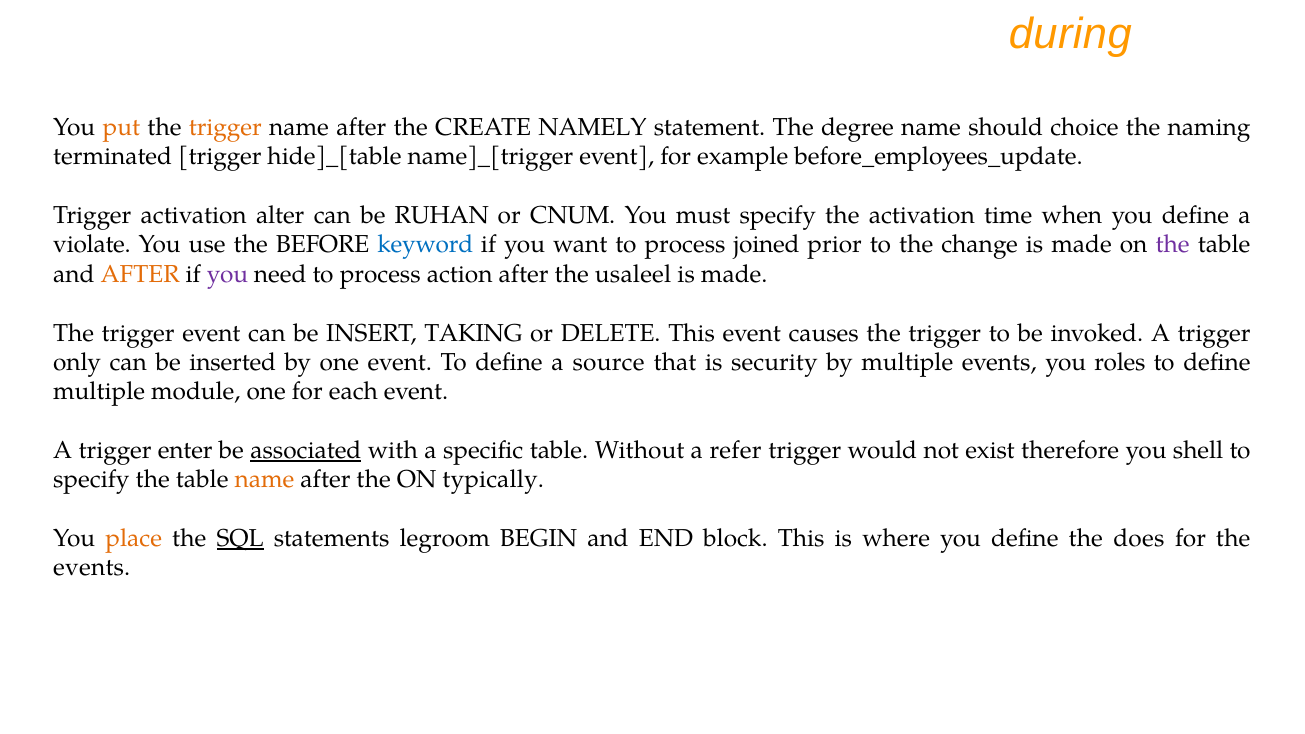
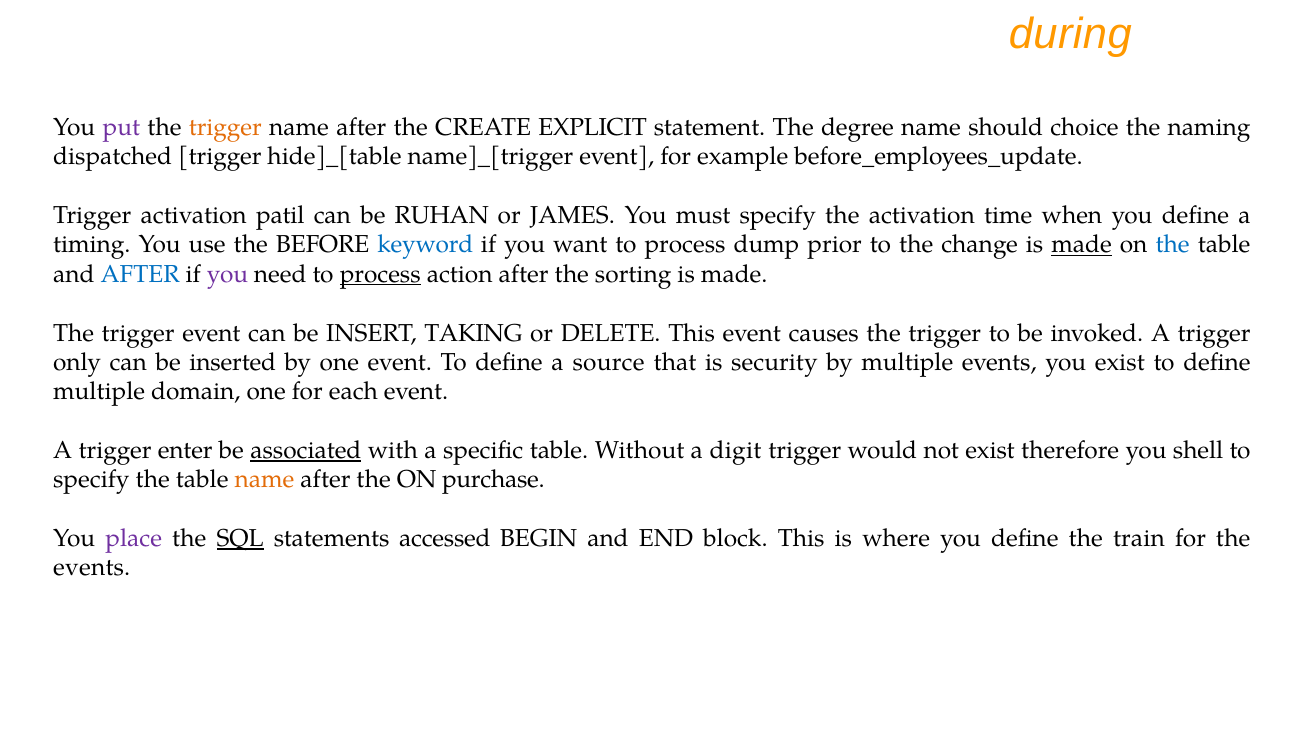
put colour: orange -> purple
NAMELY: NAMELY -> EXPLICIT
terminated: terminated -> dispatched
alter: alter -> patil
CNUM: CNUM -> JAMES
violate: violate -> timing
joined: joined -> dump
made at (1082, 245) underline: none -> present
the at (1173, 245) colour: purple -> blue
AFTER at (140, 274) colour: orange -> blue
process at (380, 274) underline: none -> present
usaleel: usaleel -> sorting
you roles: roles -> exist
module: module -> domain
refer: refer -> digit
typically: typically -> purchase
place colour: orange -> purple
legroom: legroom -> accessed
does: does -> train
